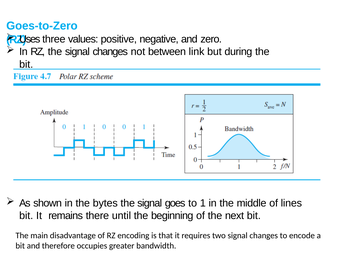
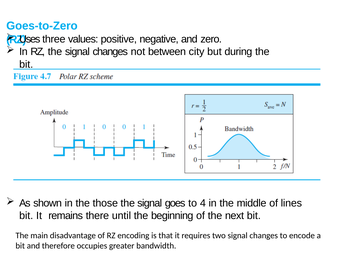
link: link -> city
bytes: bytes -> those
1: 1 -> 4
